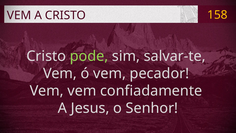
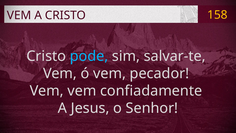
pode colour: light green -> light blue
